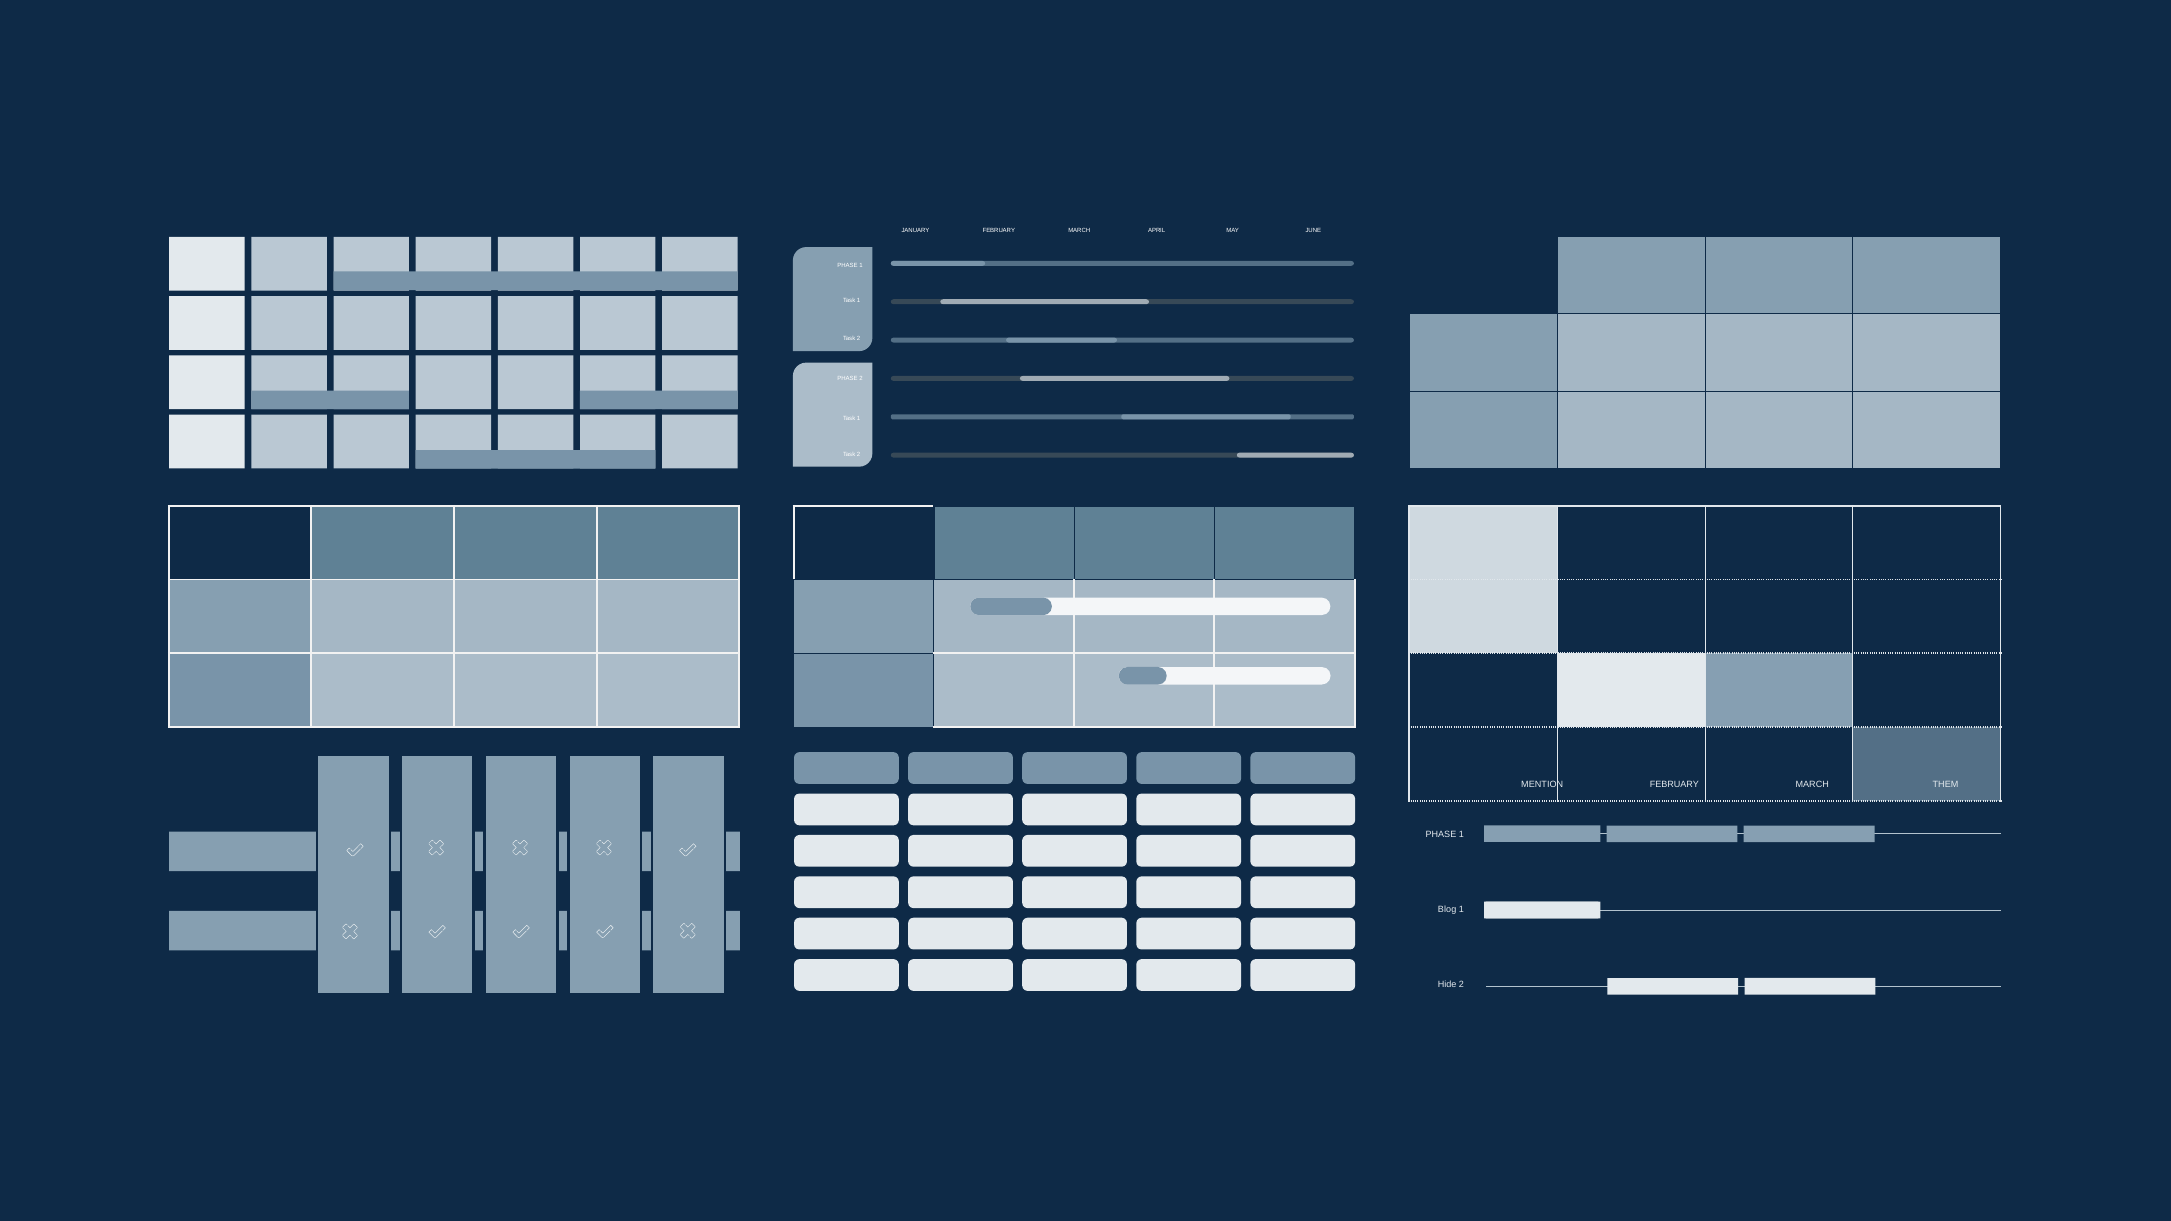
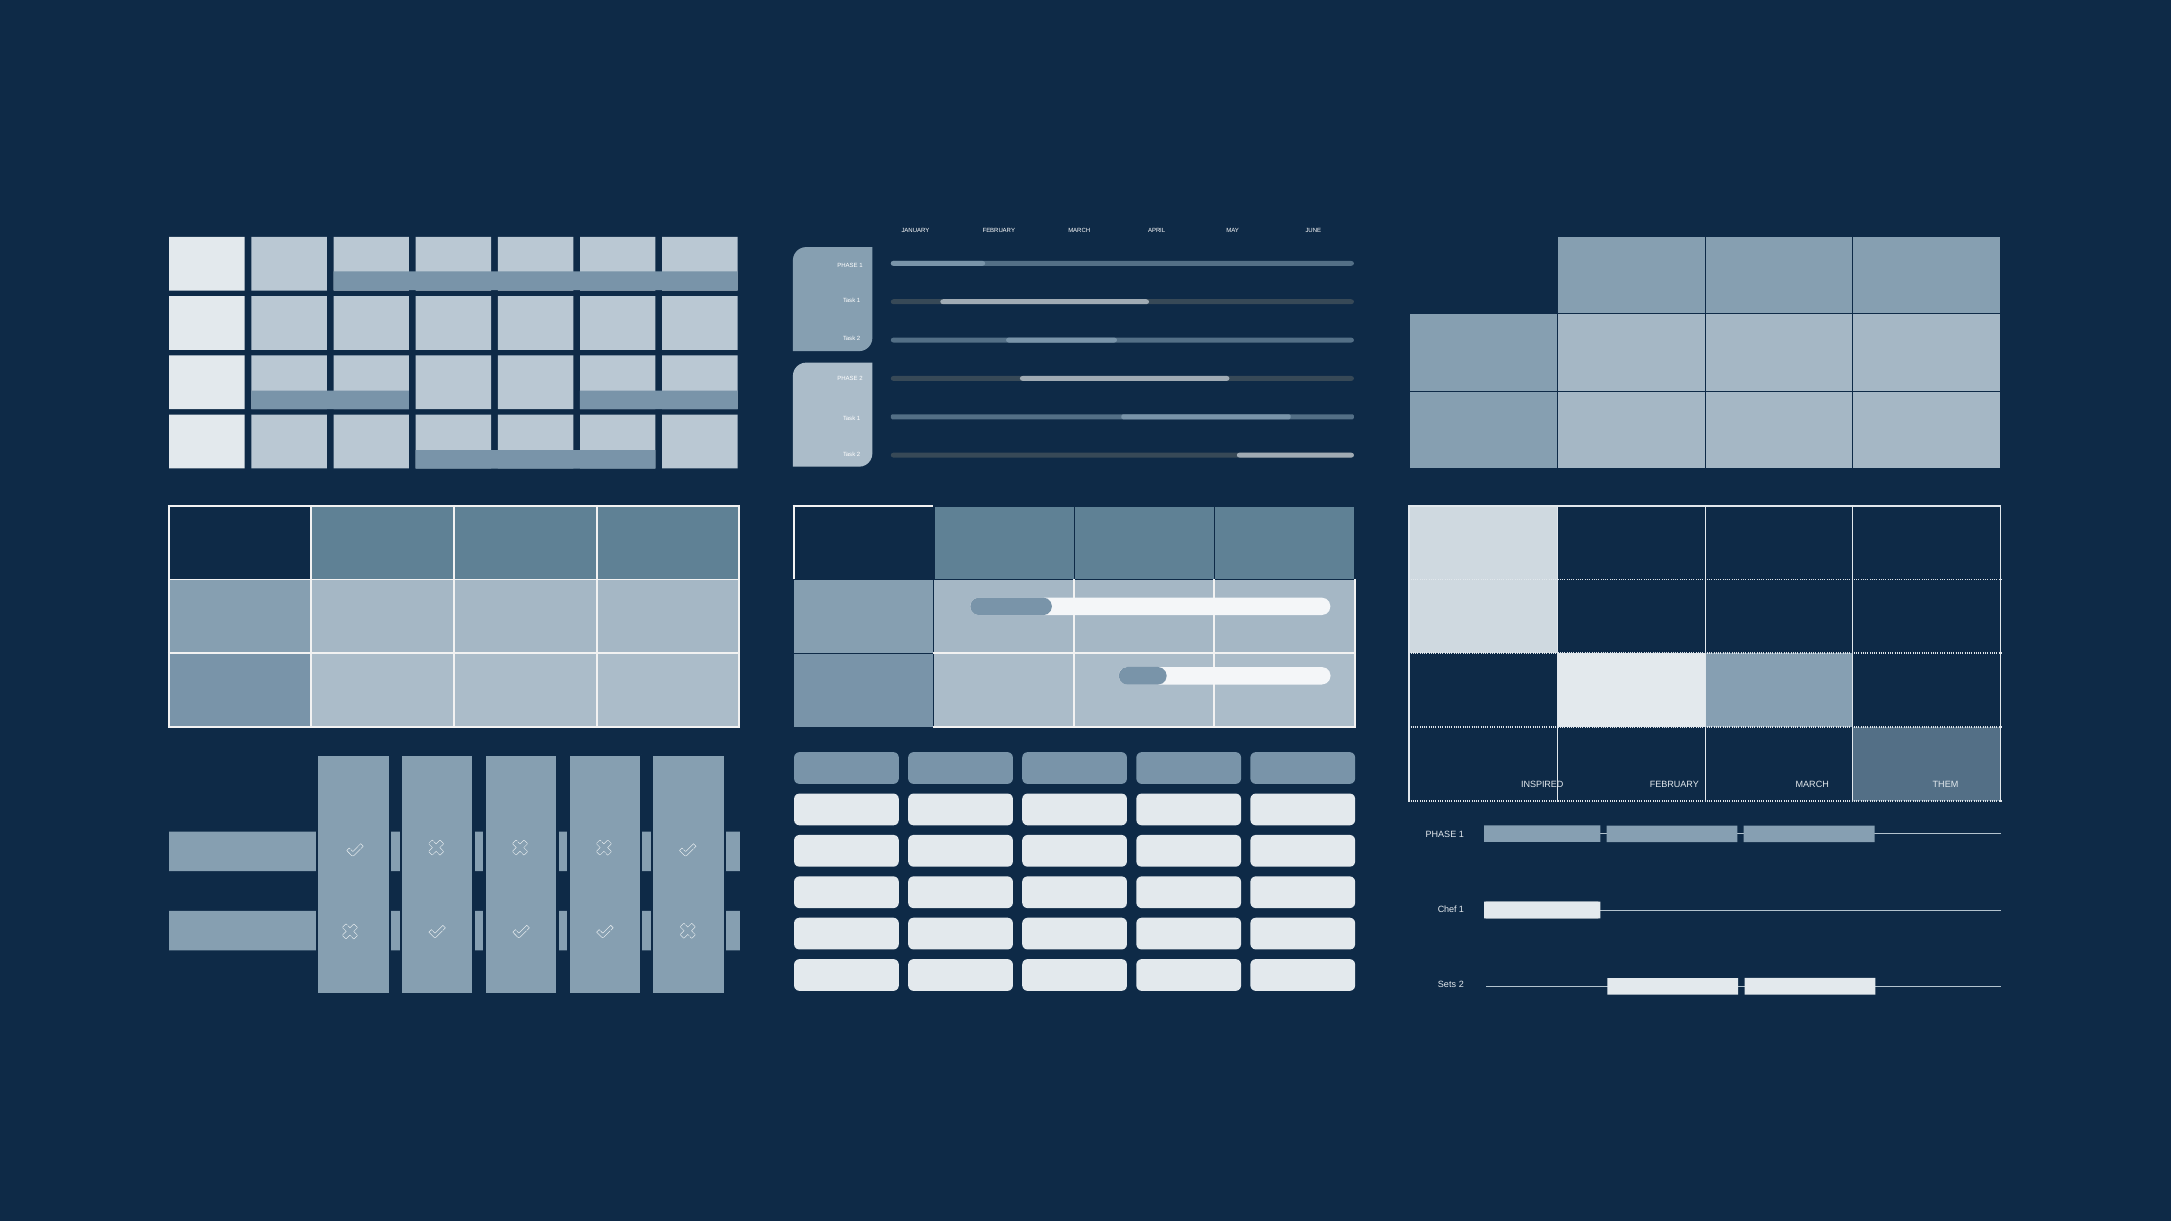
MENTION: MENTION -> INSPIRED
Blog: Blog -> Chef
Hide: Hide -> Sets
